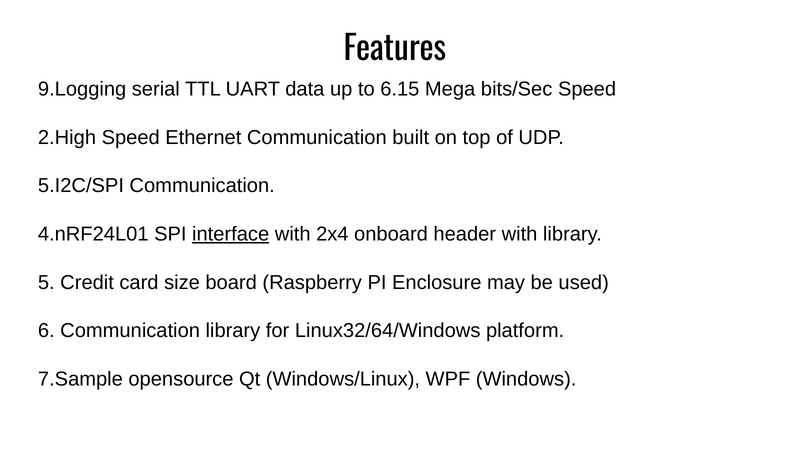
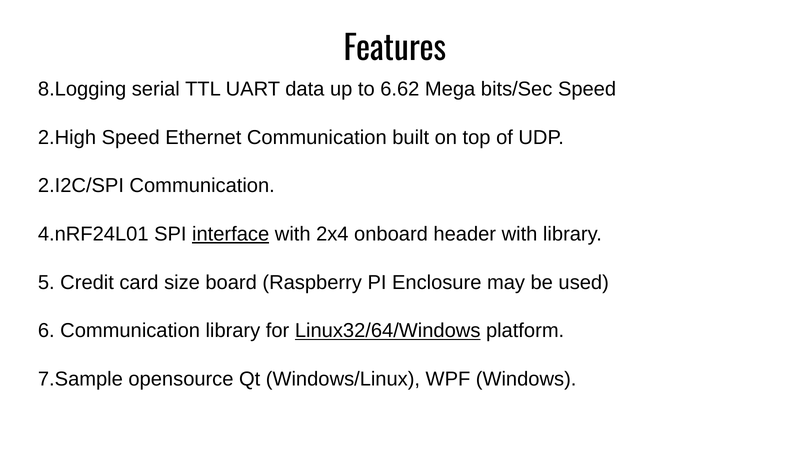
9.Logging: 9.Logging -> 8.Logging
6.15: 6.15 -> 6.62
5.I2C/SPI: 5.I2C/SPI -> 2.I2C/SPI
Linux32/64/Windows underline: none -> present
